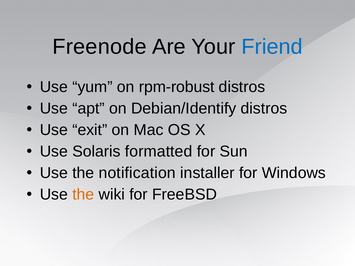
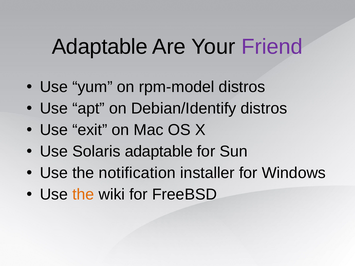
Freenode at (99, 47): Freenode -> Adaptable
Friend colour: blue -> purple
rpm-robust: rpm-robust -> rpm-model
Solaris formatted: formatted -> adaptable
